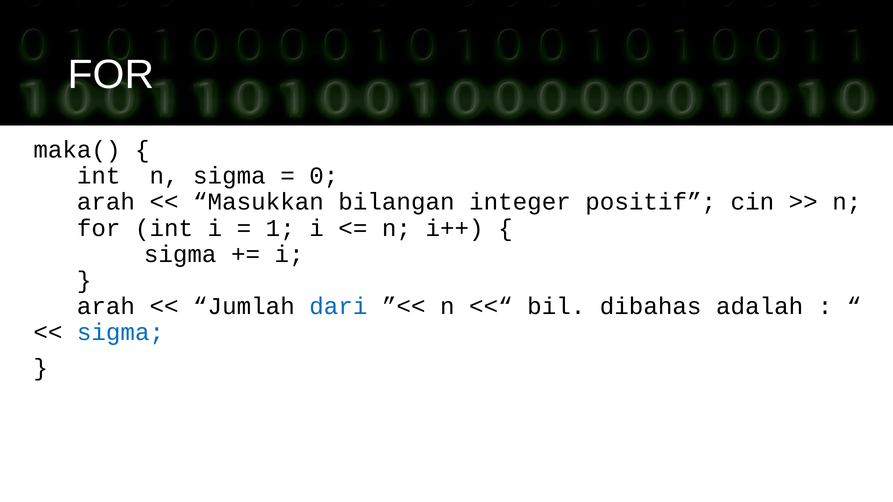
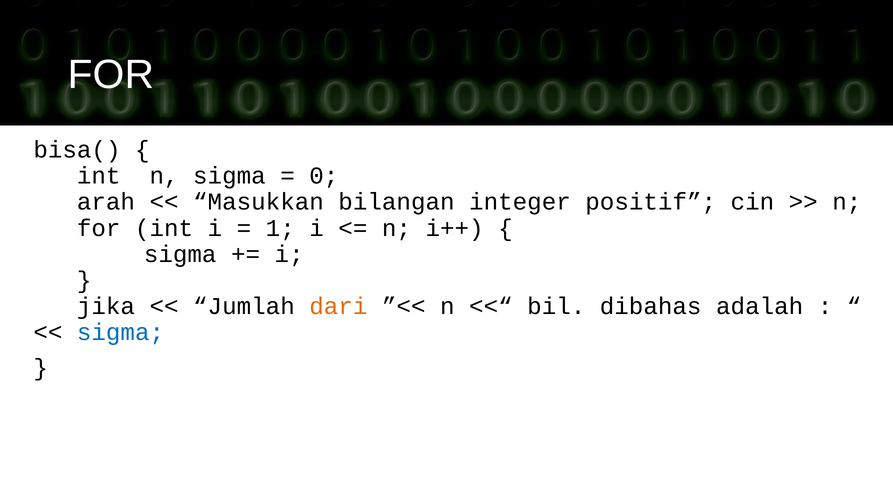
maka(: maka( -> bisa(
arah at (106, 307): arah -> jika
dari colour: blue -> orange
